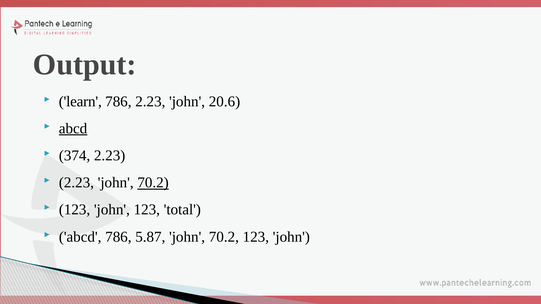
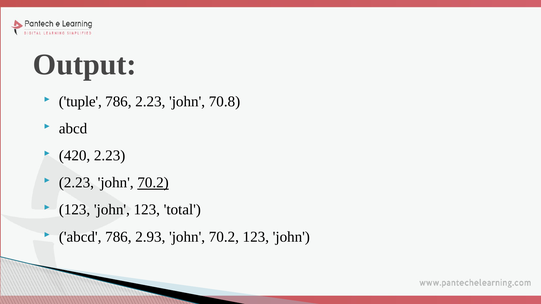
learn: learn -> tuple
20.6: 20.6 -> 70.8
abcd at (73, 129) underline: present -> none
374: 374 -> 420
5.87: 5.87 -> 2.93
